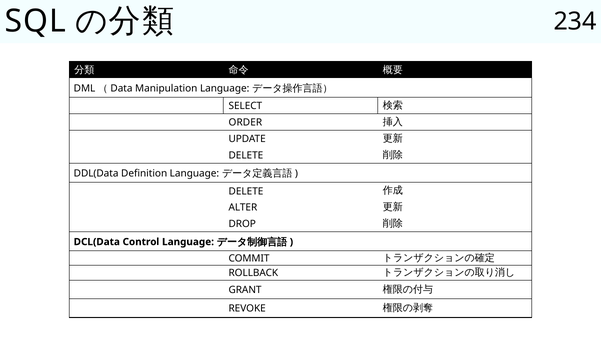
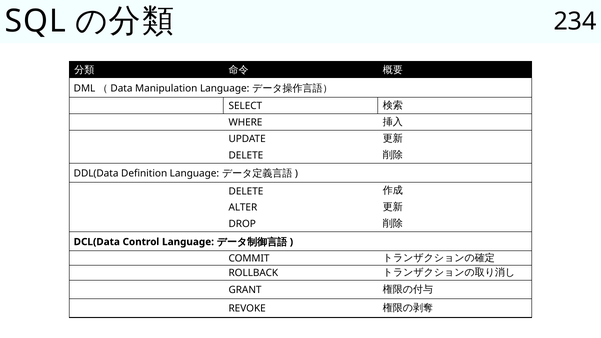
ORDER: ORDER -> WHERE
